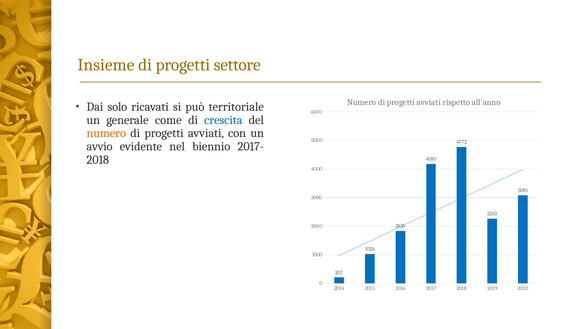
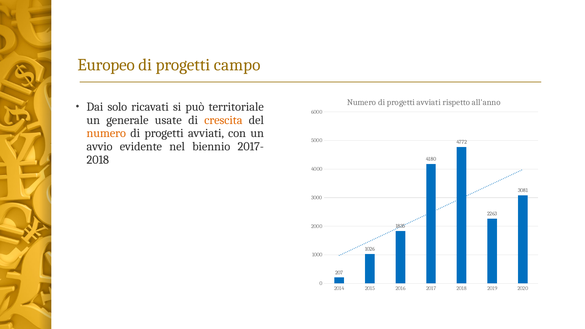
Insieme: Insieme -> Europeo
settore: settore -> campo
come: come -> usate
crescita colour: blue -> orange
